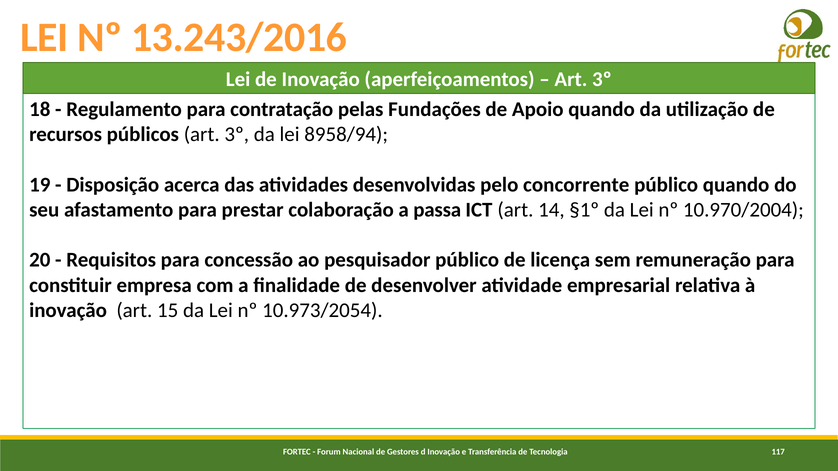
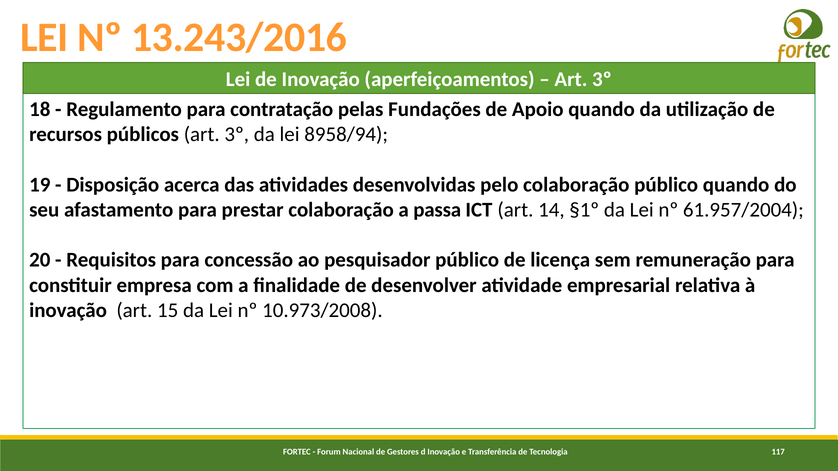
pelo concorrente: concorrente -> colaboração
10.970/2004: 10.970/2004 -> 61.957/2004
10.973/2054: 10.973/2054 -> 10.973/2008
